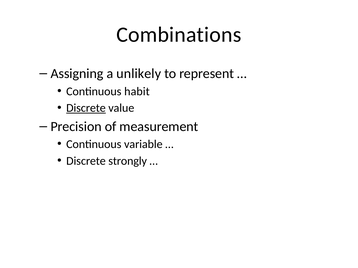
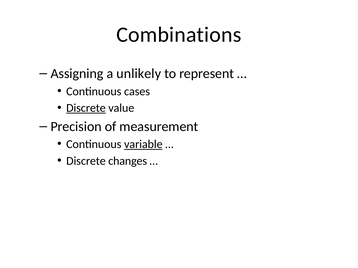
habit: habit -> cases
variable underline: none -> present
strongly: strongly -> changes
